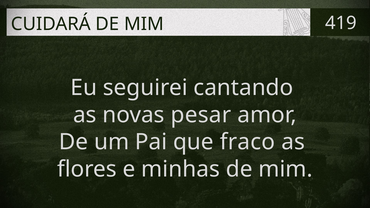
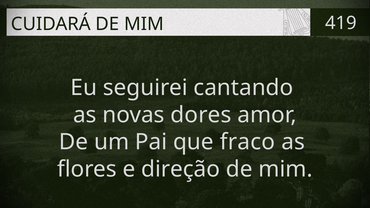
pesar: pesar -> dores
minhas: minhas -> direção
